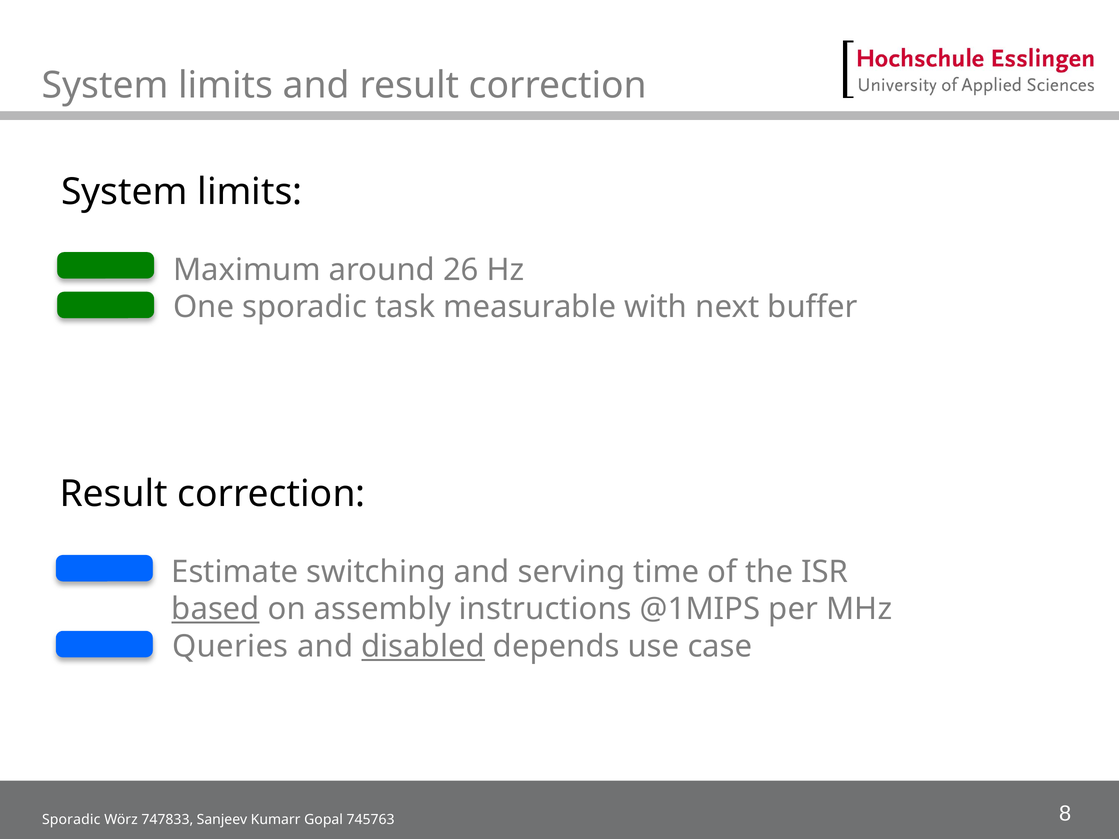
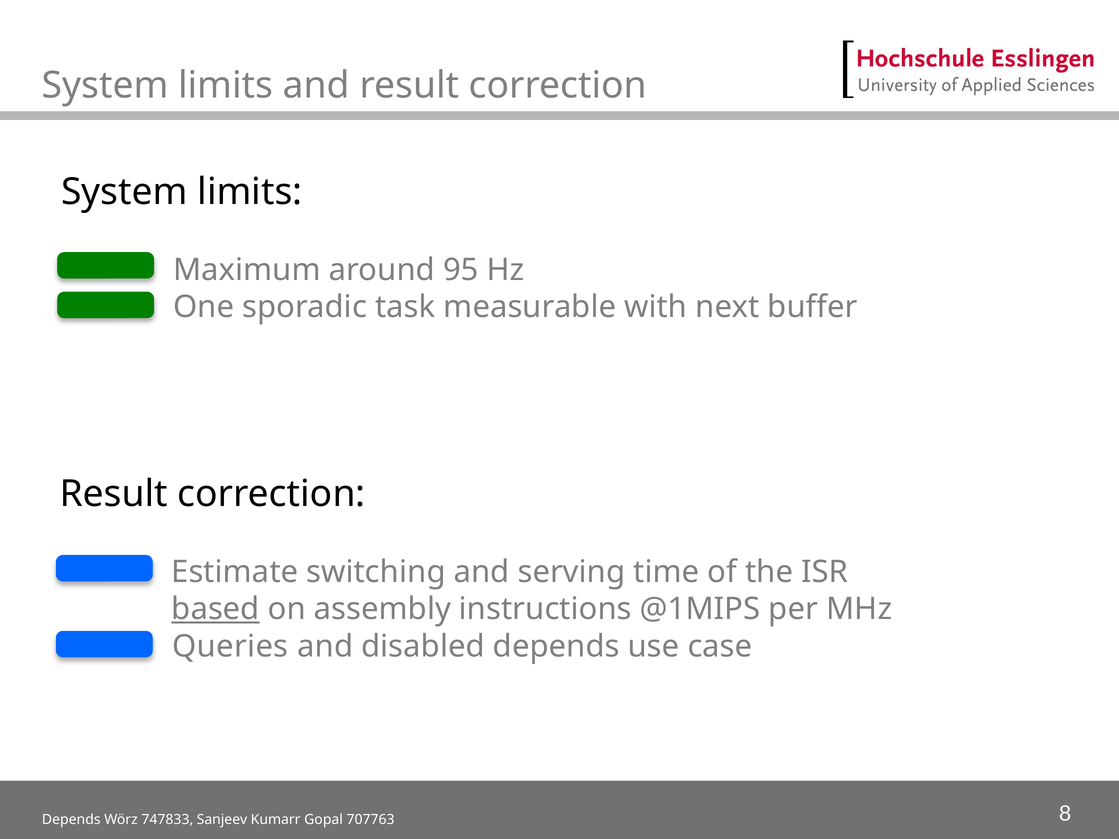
26: 26 -> 95
disabled underline: present -> none
Sporadic at (71, 820): Sporadic -> Depends
745763: 745763 -> 707763
